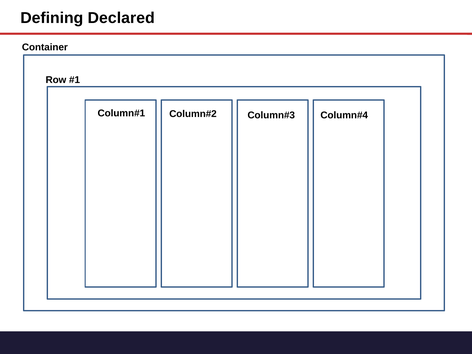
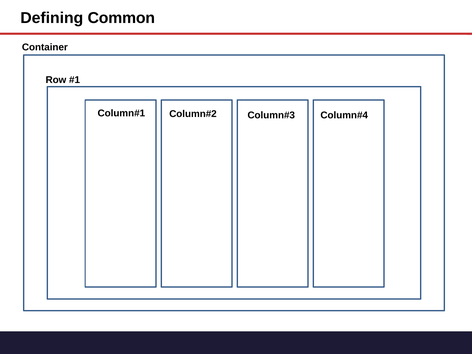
Declared: Declared -> Common
